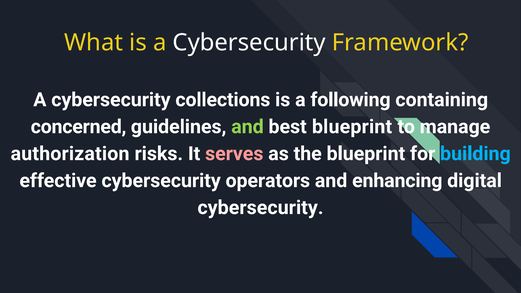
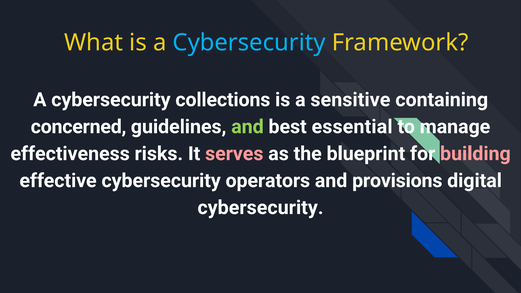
Cybersecurity at (249, 43) colour: white -> light blue
following: following -> sensitive
best blueprint: blueprint -> essential
authorization: authorization -> effectiveness
building colour: light blue -> pink
enhancing: enhancing -> provisions
